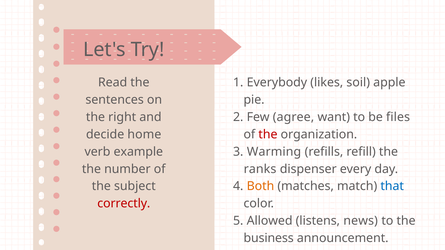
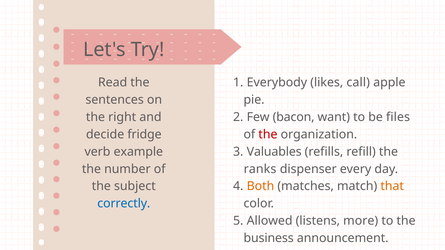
soil: soil -> call
agree: agree -> bacon
home: home -> fridge
Warming: Warming -> Valuables
that colour: blue -> orange
correctly colour: red -> blue
news: news -> more
